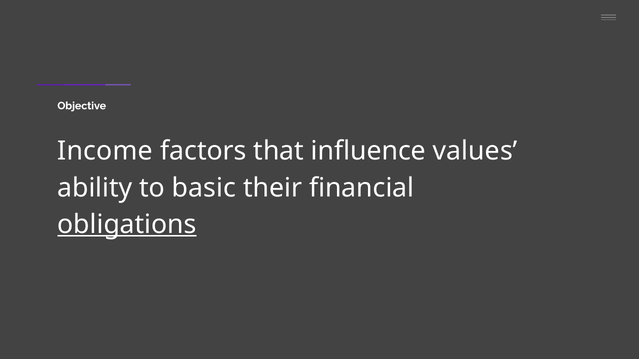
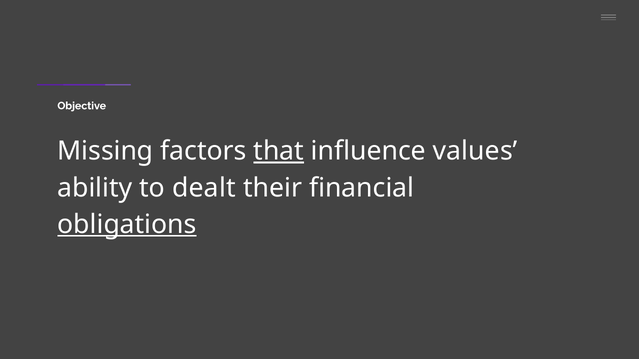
Income: Income -> Missing
that underline: none -> present
basic: basic -> dealt
